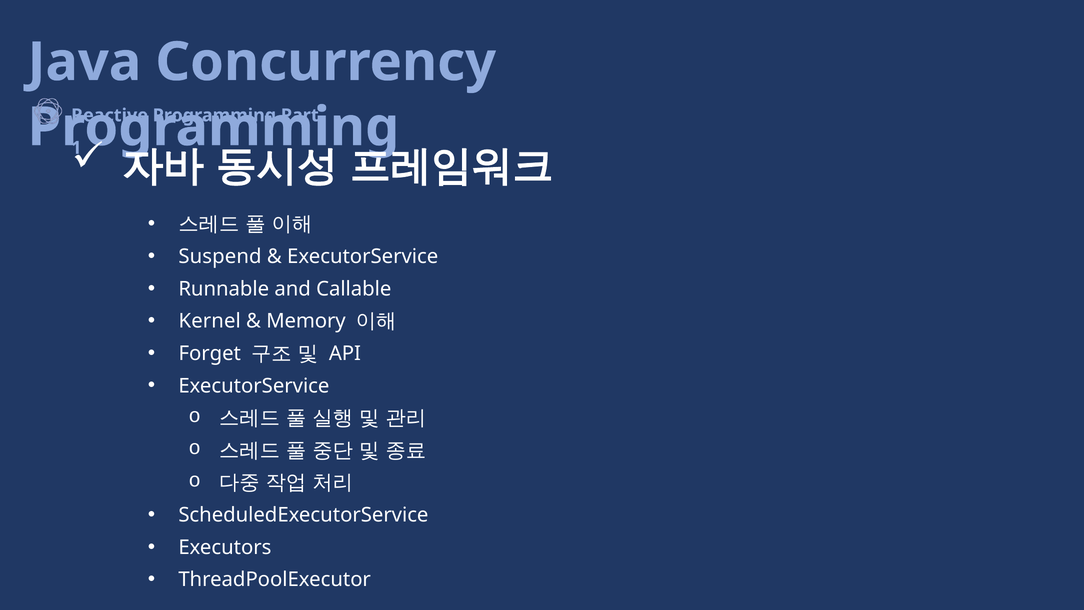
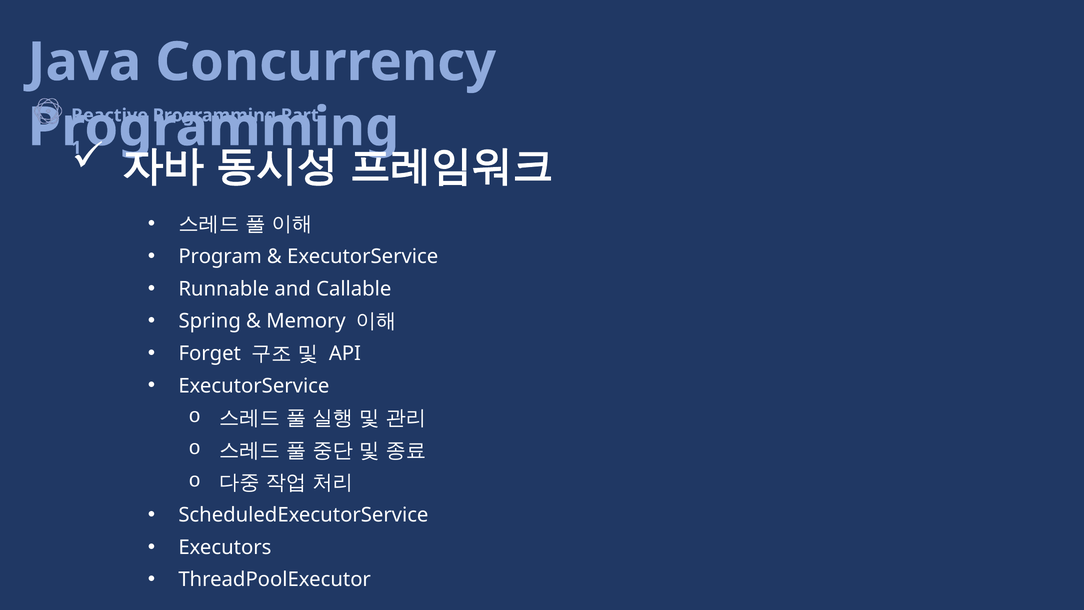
Suspend: Suspend -> Program
Kernel: Kernel -> Spring
